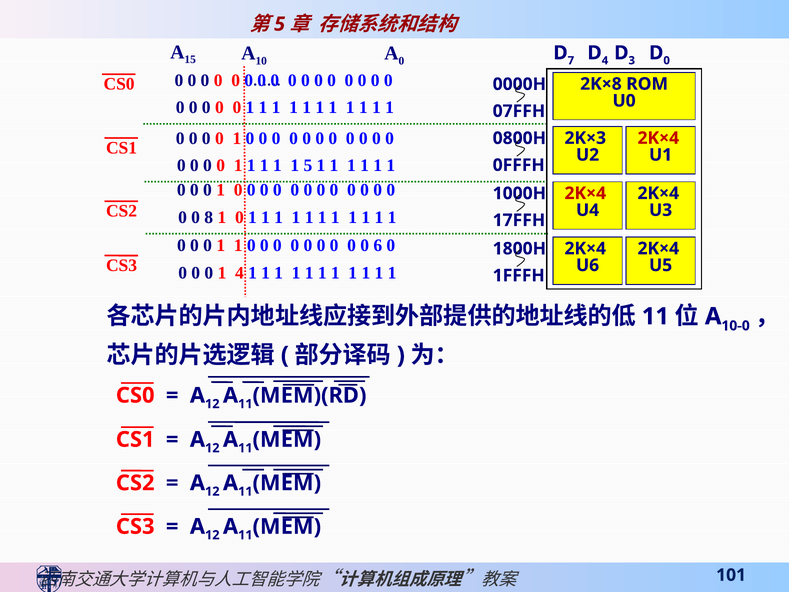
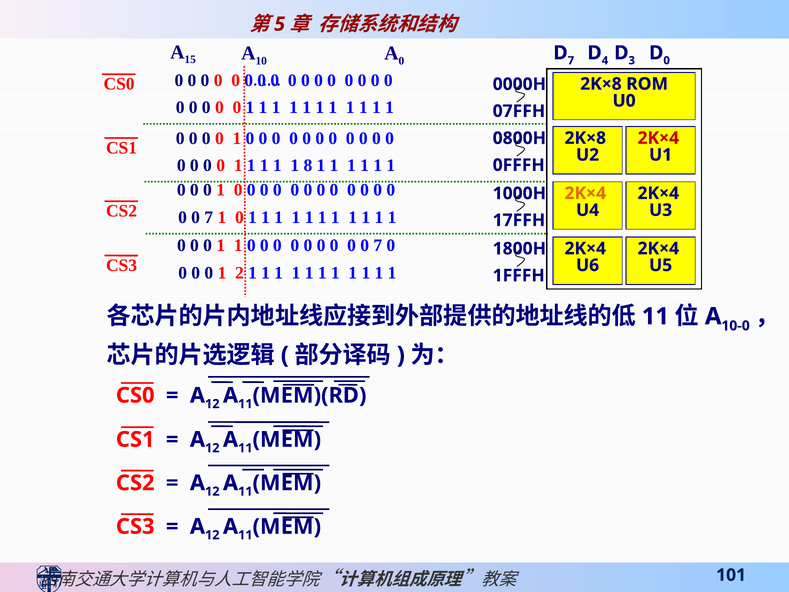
2K×3 at (585, 138): 2K×3 -> 2K×8
1 5: 5 -> 8
2K×4 at (585, 193) colour: red -> orange
8 at (209, 217): 8 -> 7
6 at (378, 246): 6 -> 7
1 4: 4 -> 2
